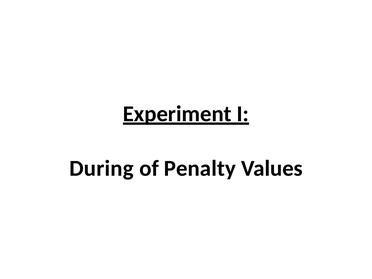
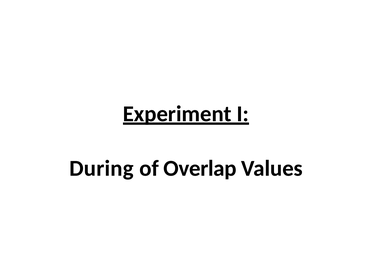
Penalty: Penalty -> Overlap
